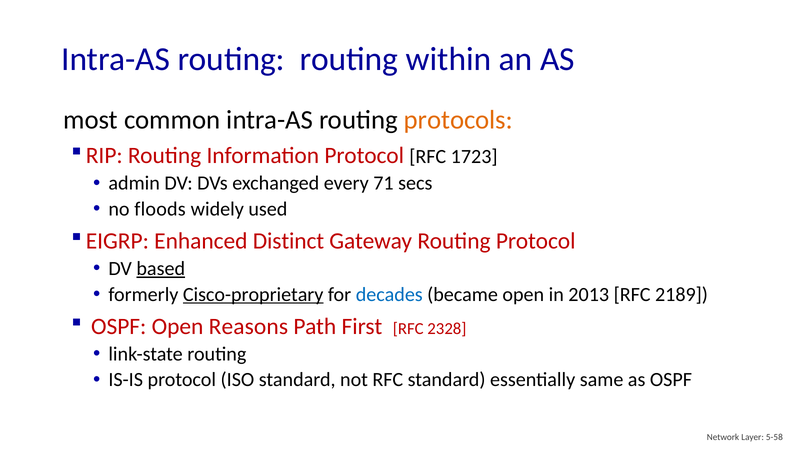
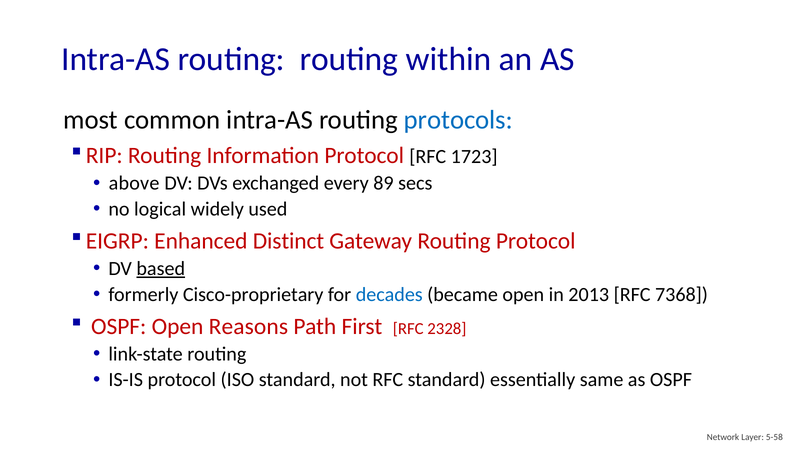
protocols colour: orange -> blue
admin: admin -> above
71: 71 -> 89
floods: floods -> logical
Cisco-proprietary underline: present -> none
2189: 2189 -> 7368
